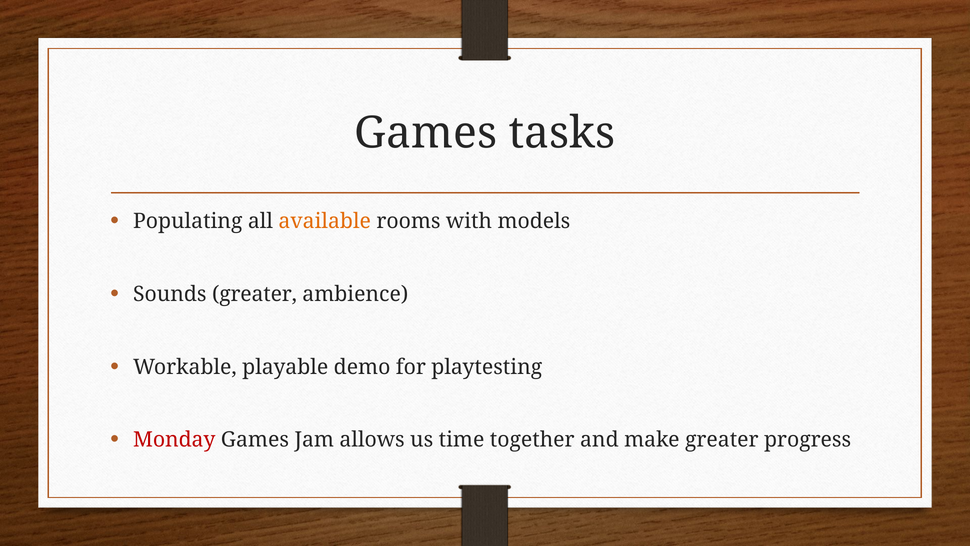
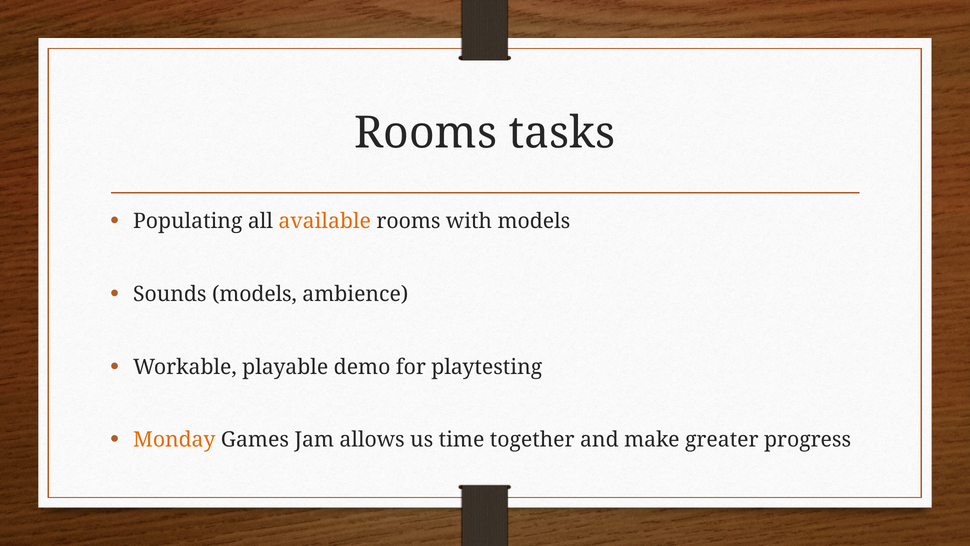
Games at (426, 133): Games -> Rooms
Sounds greater: greater -> models
Monday colour: red -> orange
